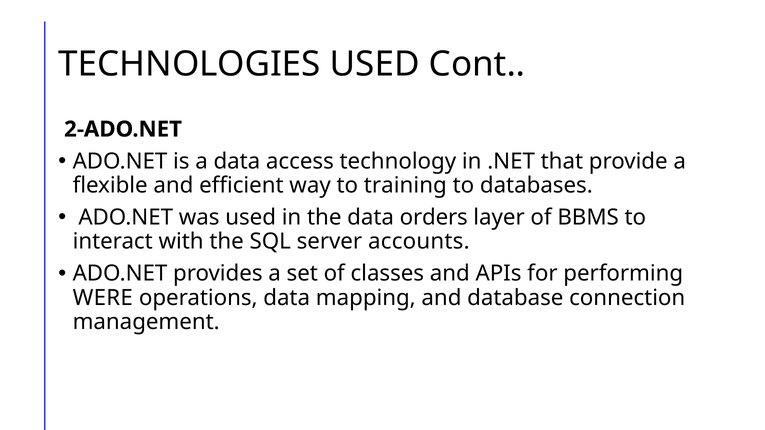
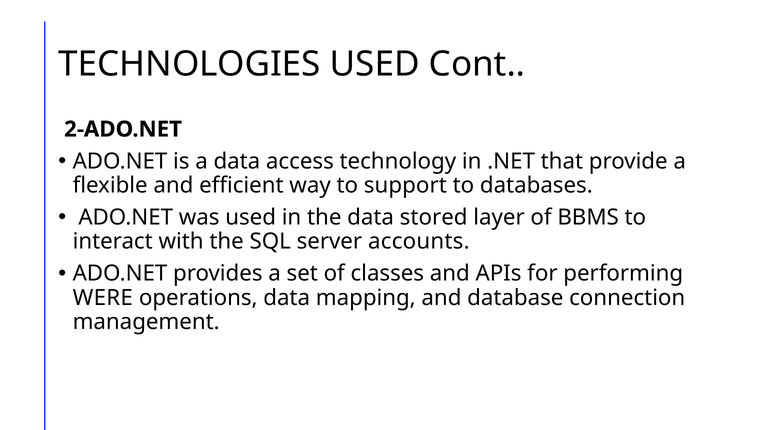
training: training -> support
orders: orders -> stored
